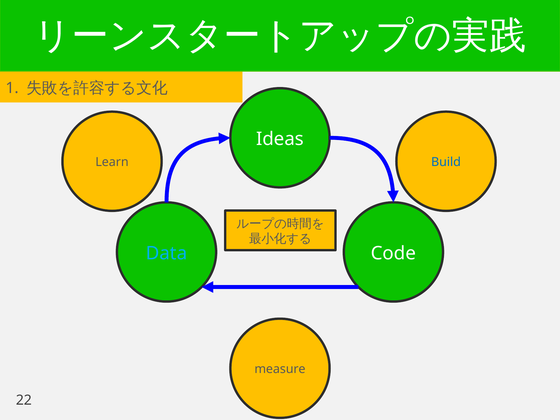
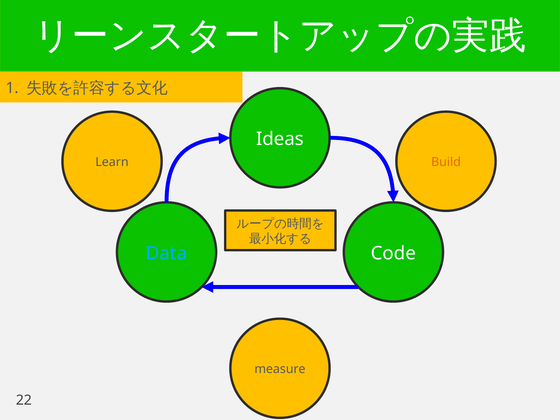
Build colour: blue -> orange
